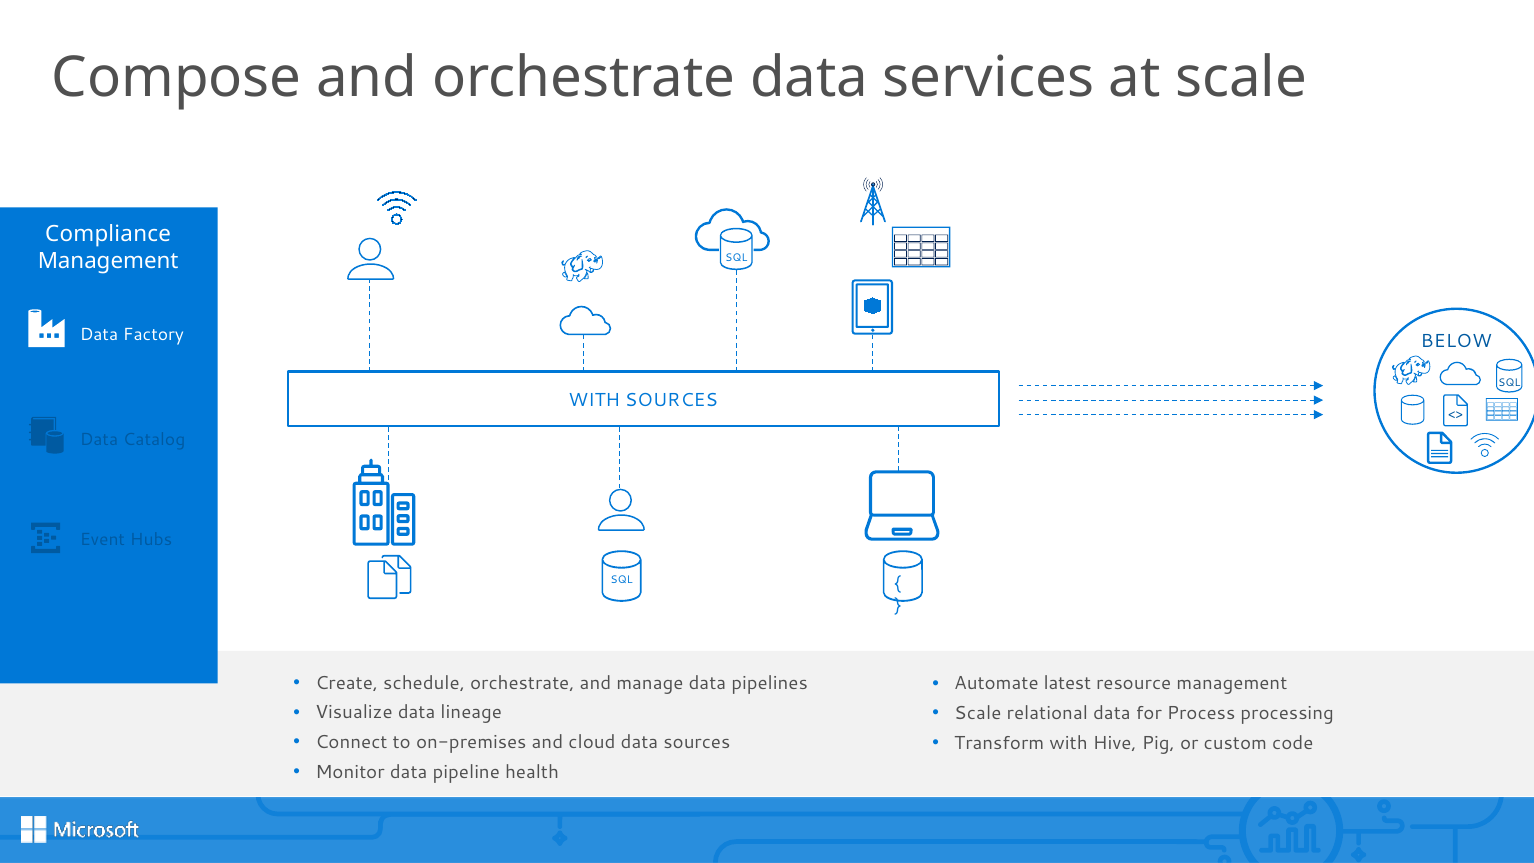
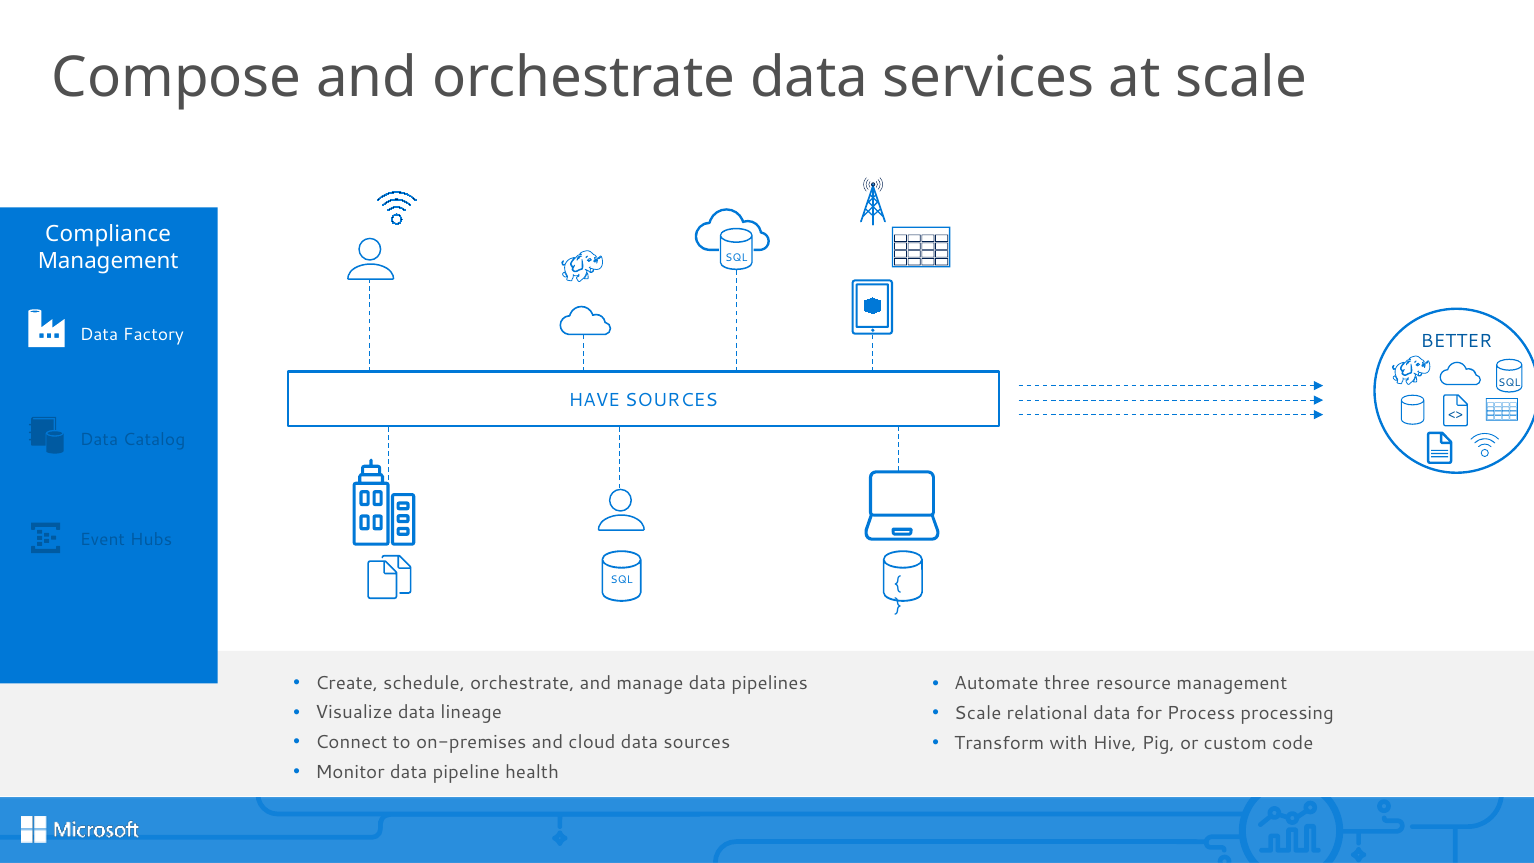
BELOW: BELOW -> BETTER
WITH at (594, 400): WITH -> HAVE
latest: latest -> three
